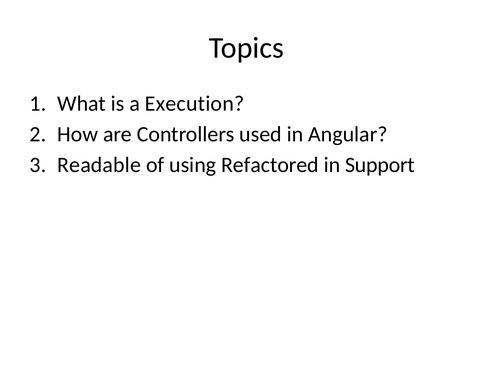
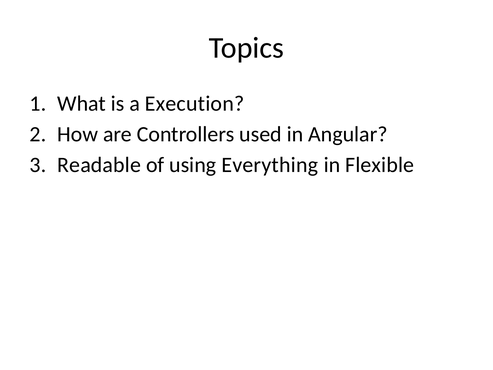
Refactored: Refactored -> Everything
Support: Support -> Flexible
